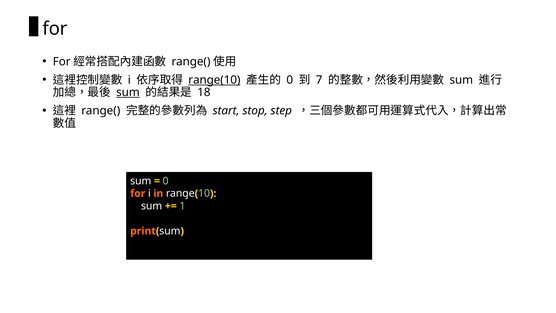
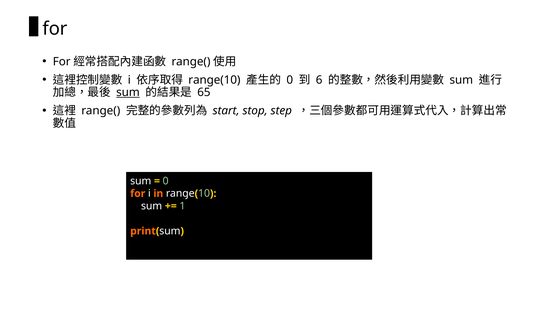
range(10 underline: present -> none
7: 7 -> 6
18: 18 -> 65
